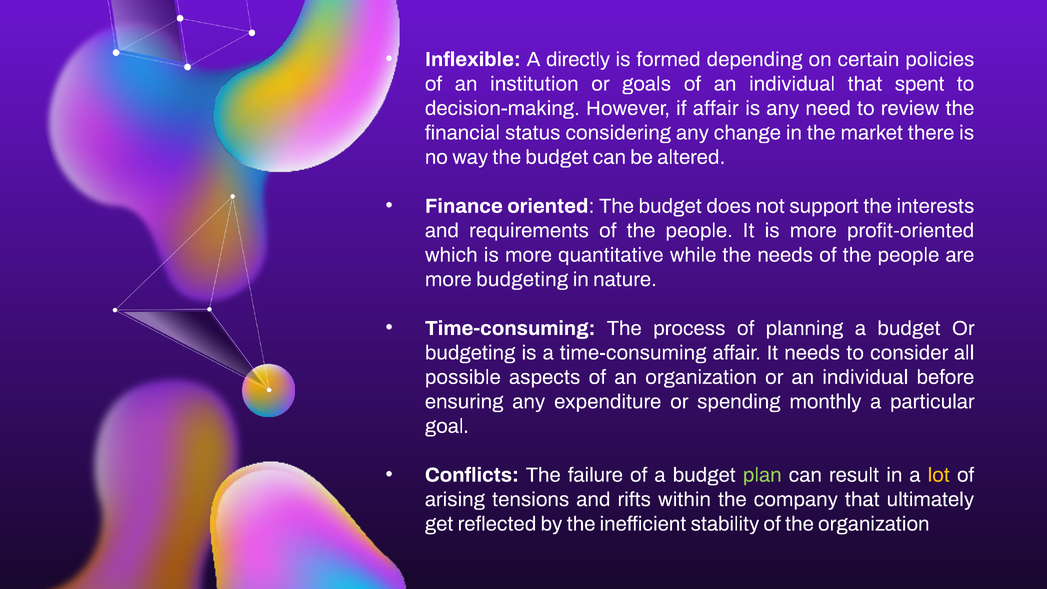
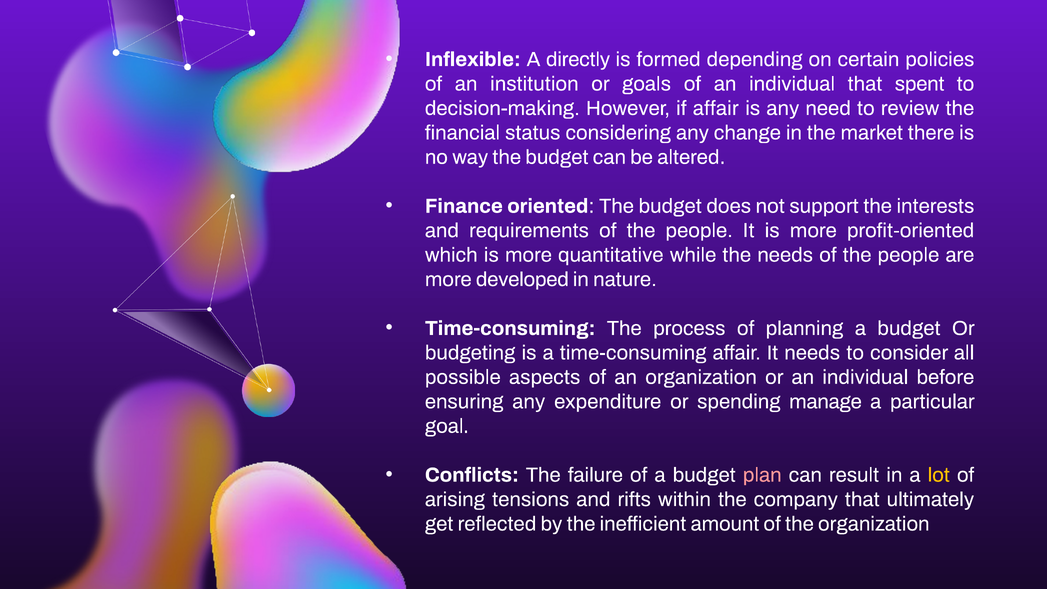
more budgeting: budgeting -> developed
monthly: monthly -> manage
plan colour: light green -> pink
stability: stability -> amount
